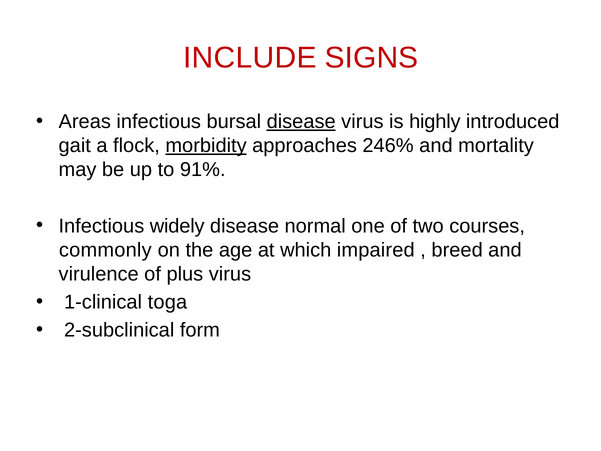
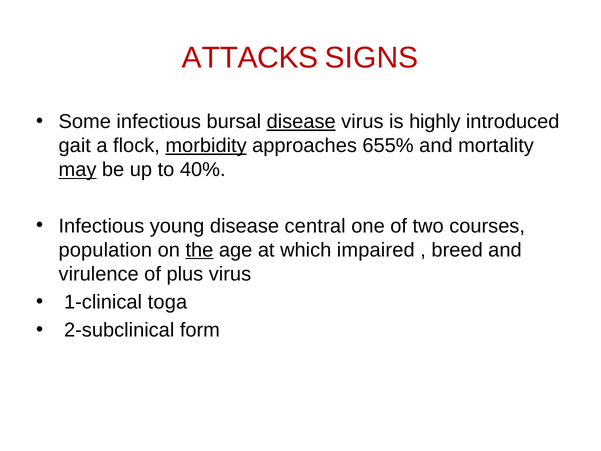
INCLUDE: INCLUDE -> ATTACKS
Areas: Areas -> Some
246%: 246% -> 655%
may underline: none -> present
91%: 91% -> 40%
widely: widely -> young
normal: normal -> central
commonly: commonly -> population
the underline: none -> present
